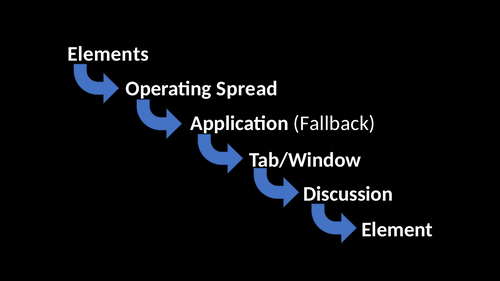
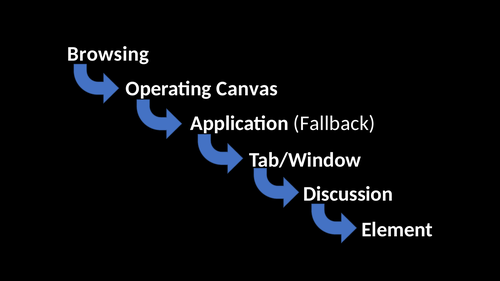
Elements: Elements -> Browsing
Spread: Spread -> Canvas
